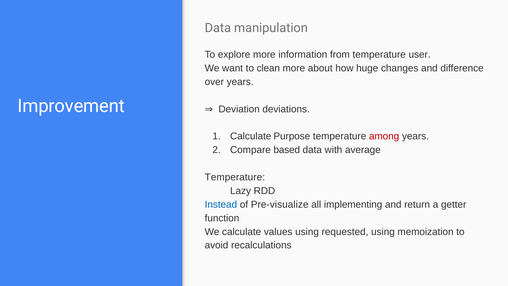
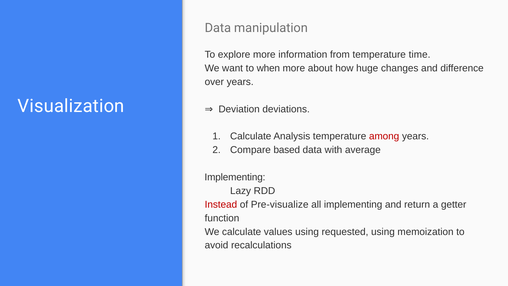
user: user -> time
clean: clean -> when
Improvement: Improvement -> Visualization
Purpose: Purpose -> Analysis
Temperature at (235, 177): Temperature -> Implementing
Instead colour: blue -> red
